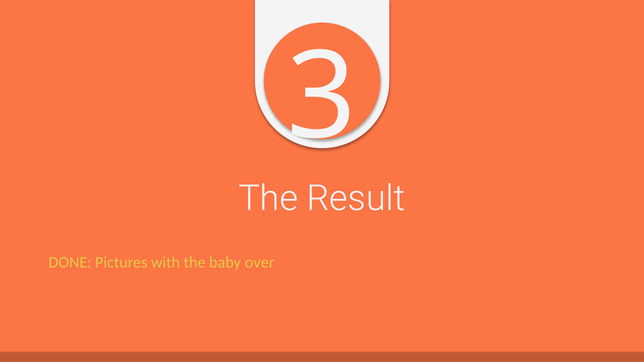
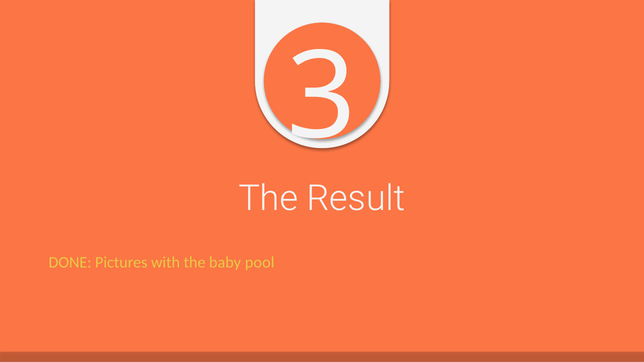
over: over -> pool
